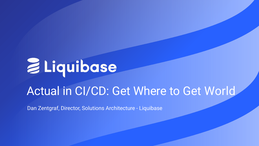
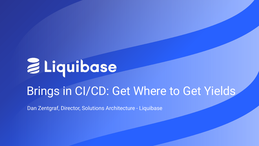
Actual: Actual -> Brings
World: World -> Yields
